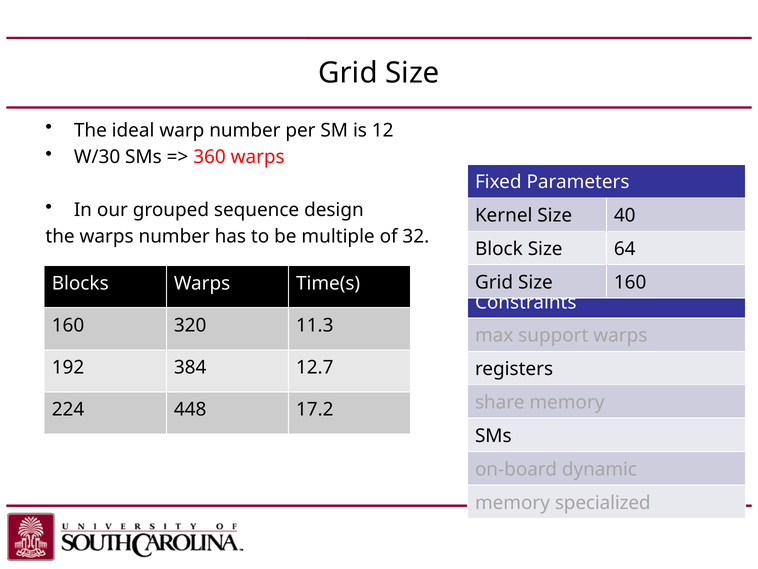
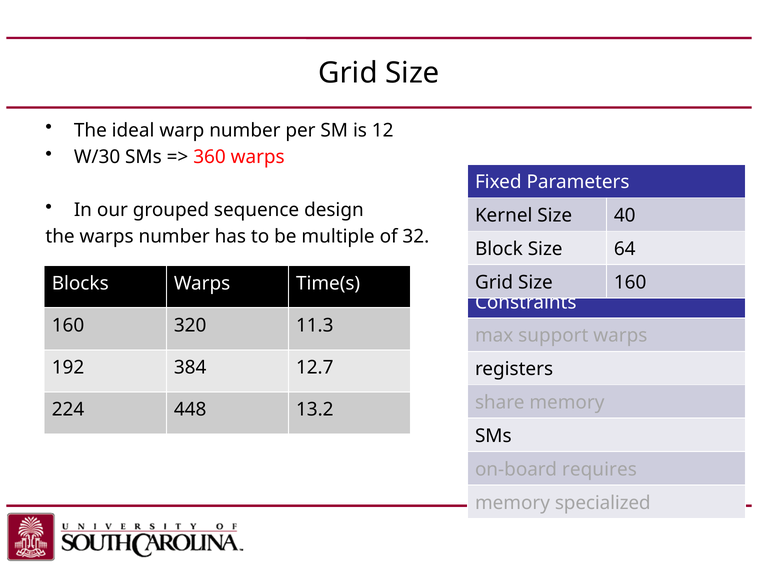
17.2: 17.2 -> 13.2
dynamic: dynamic -> requires
